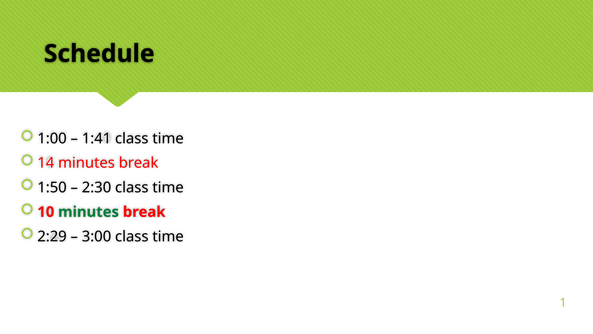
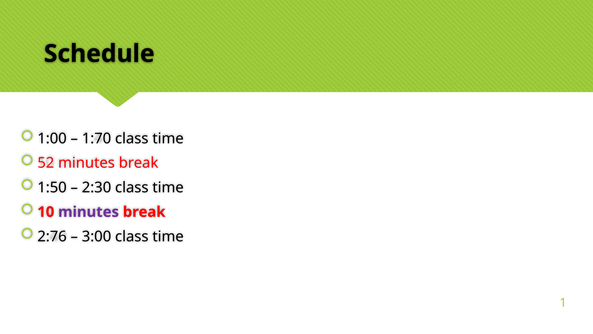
1:41: 1:41 -> 1:70
14: 14 -> 52
minutes at (89, 212) colour: green -> purple
2:29: 2:29 -> 2:76
